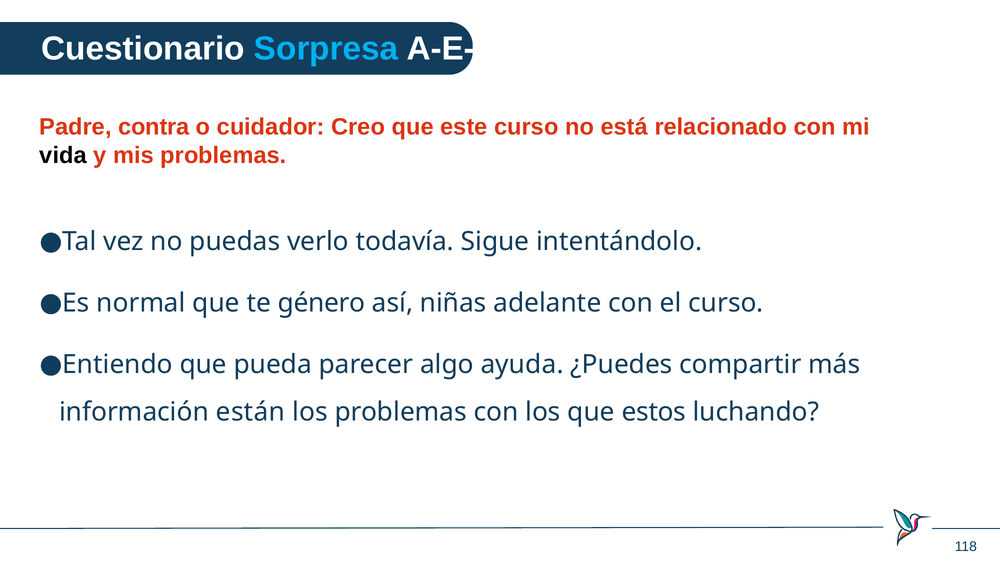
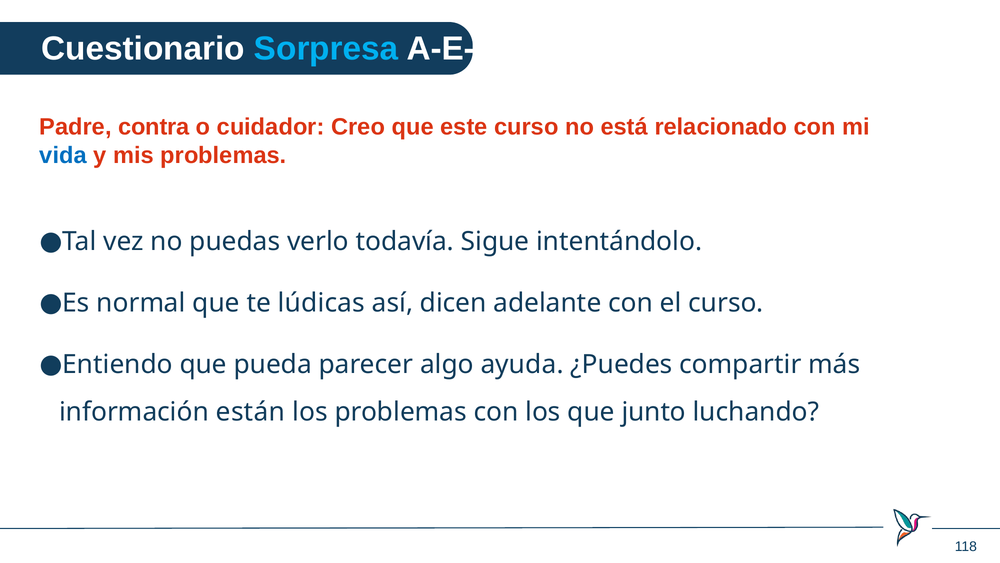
vida colour: black -> blue
género: género -> lúdicas
niñas: niñas -> dicen
estos: estos -> junto
